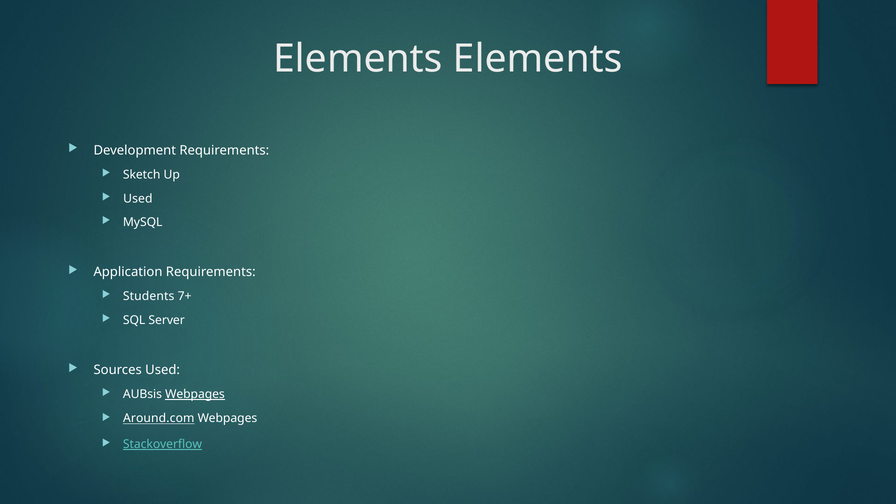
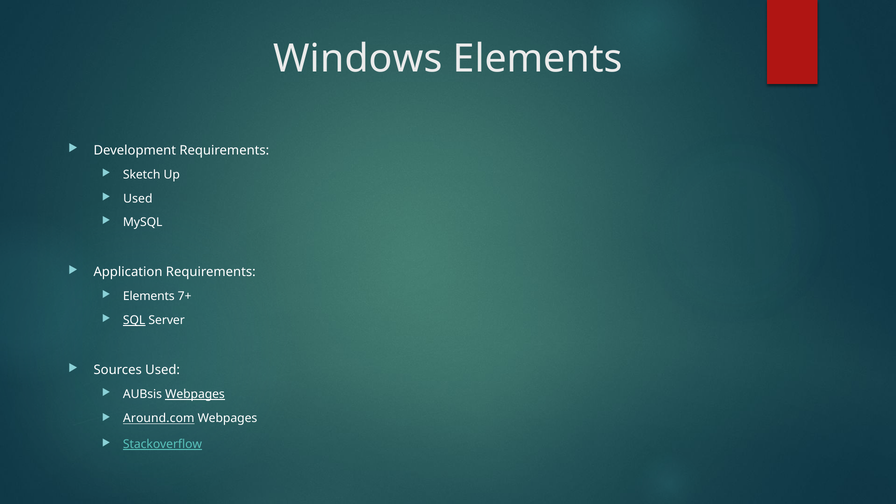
Elements at (358, 59): Elements -> Windows
Students at (149, 296): Students -> Elements
SQL underline: none -> present
